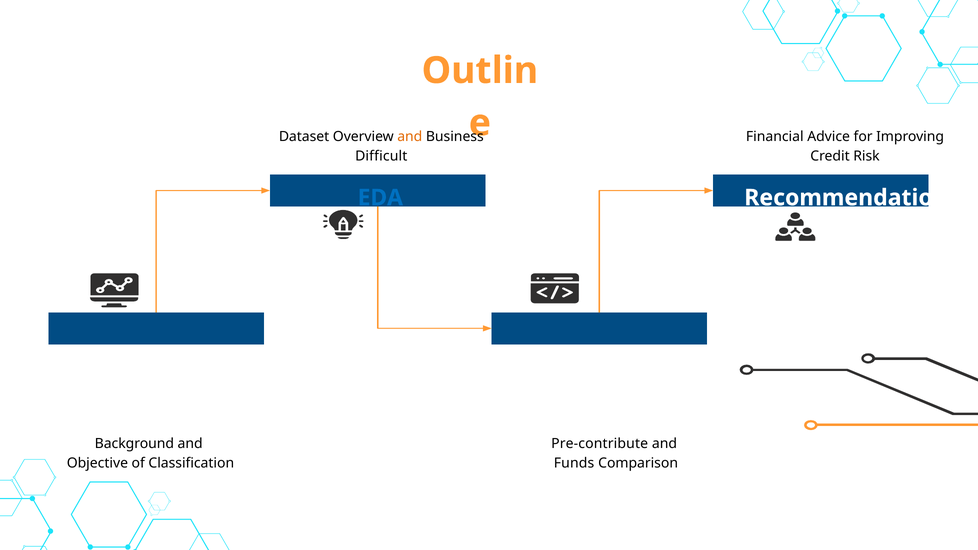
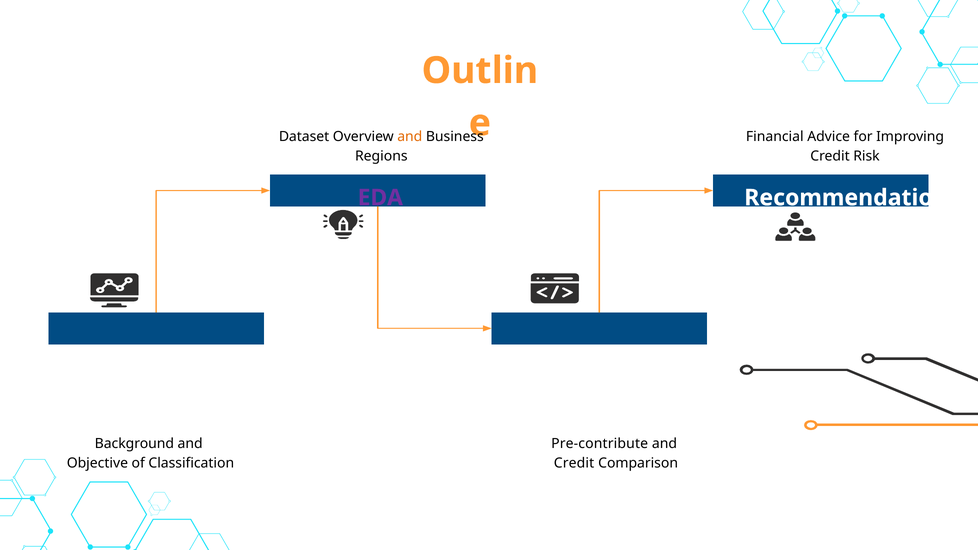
Difficult: Difficult -> Regions
EDA colour: blue -> purple
Funds at (574, 463): Funds -> Credit
